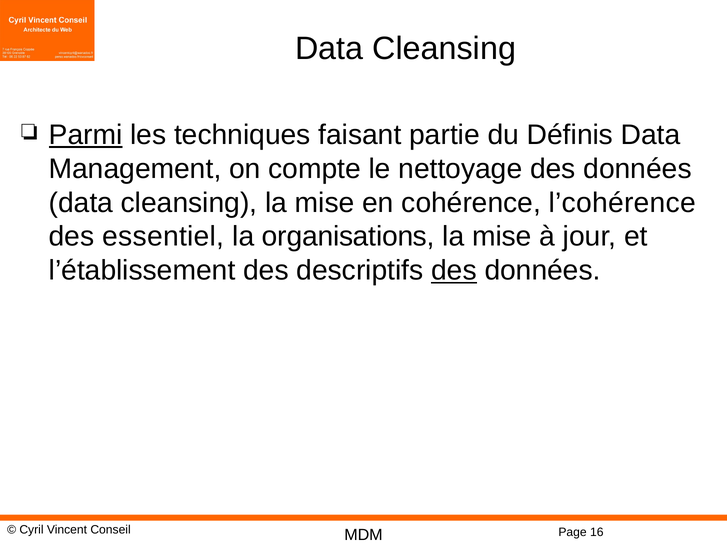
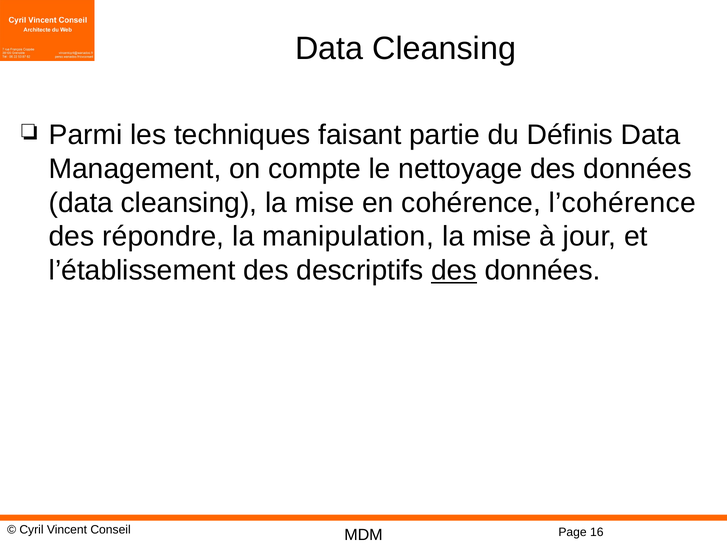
Parmi underline: present -> none
essentiel: essentiel -> répondre
organisations: organisations -> manipulation
